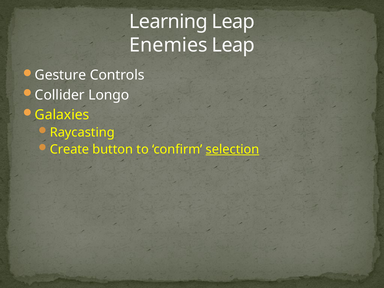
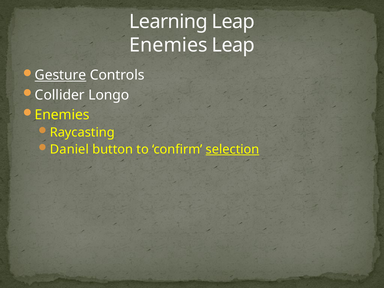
Gesture underline: none -> present
Galaxies at (62, 115): Galaxies -> Enemies
Create: Create -> Daniel
